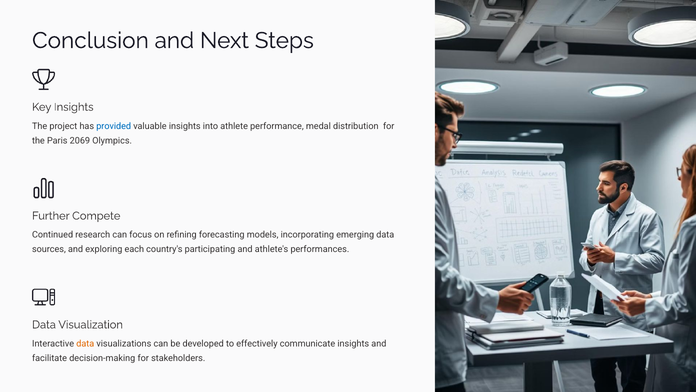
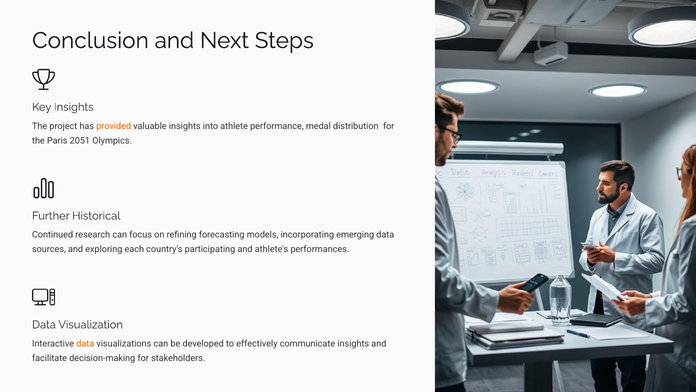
provided colour: blue -> orange
2069: 2069 -> 2051
Compete: Compete -> Historical
